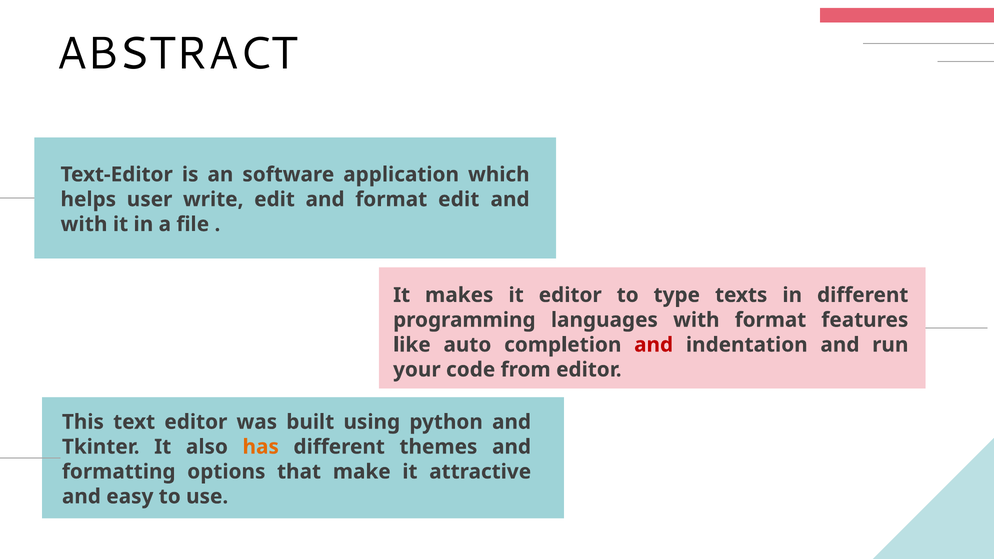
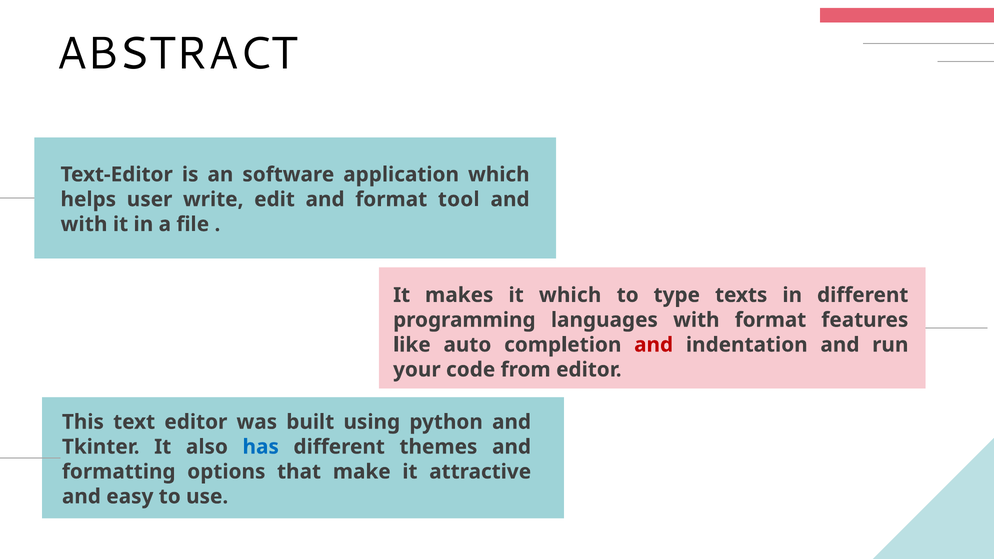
format edit: edit -> tool
it editor: editor -> which
has colour: orange -> blue
